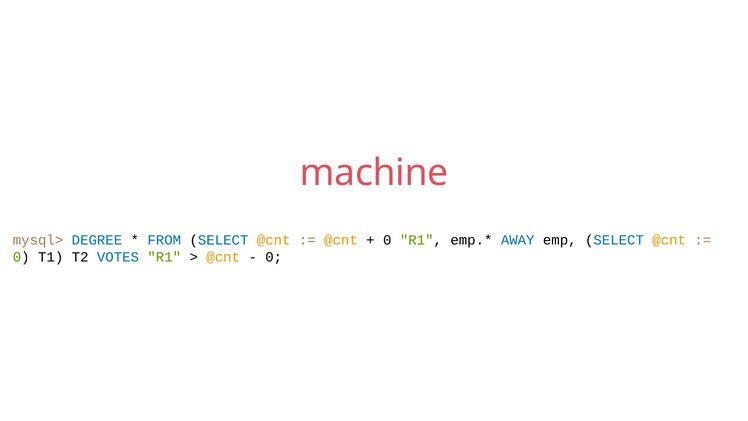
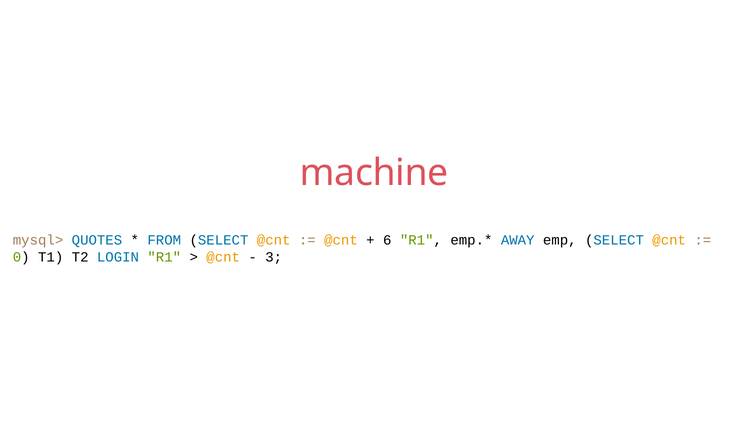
DEGREE: DEGREE -> QUOTES
0 at (387, 240): 0 -> 6
VOTES: VOTES -> LOGIN
0 at (274, 257): 0 -> 3
